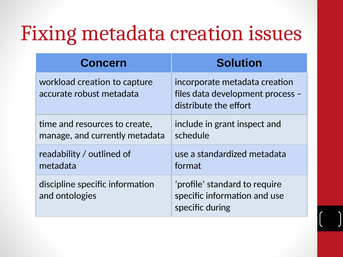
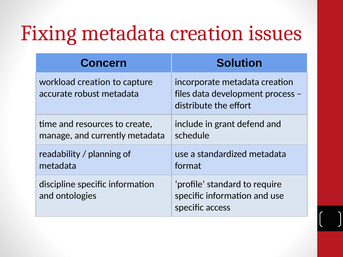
inspect: inspect -> defend
outlined: outlined -> planning
during: during -> access
